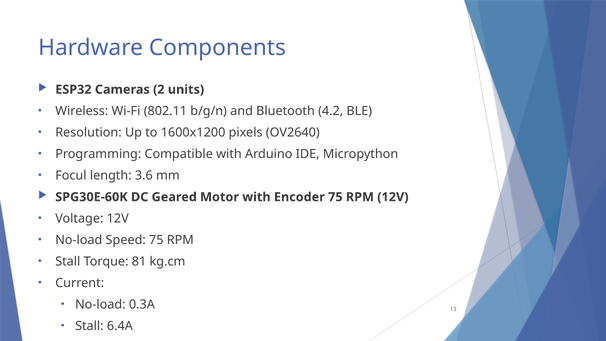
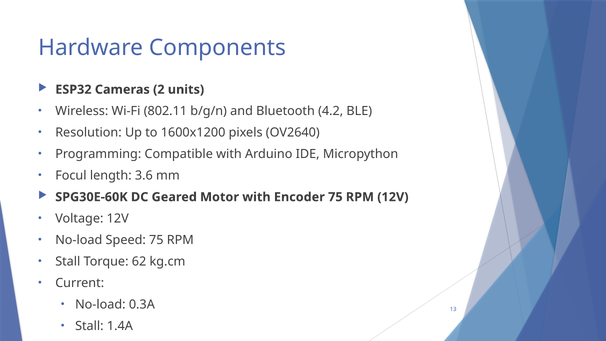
81: 81 -> 62
6.4A: 6.4A -> 1.4A
